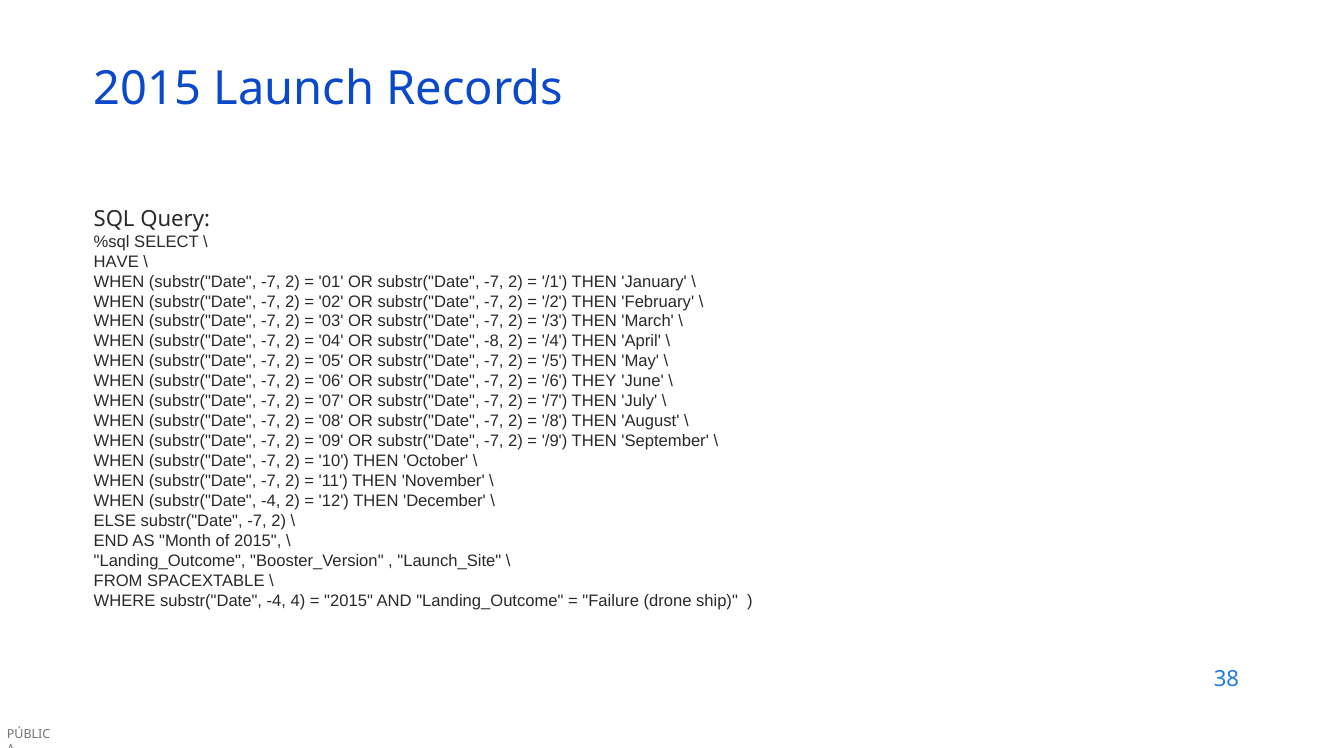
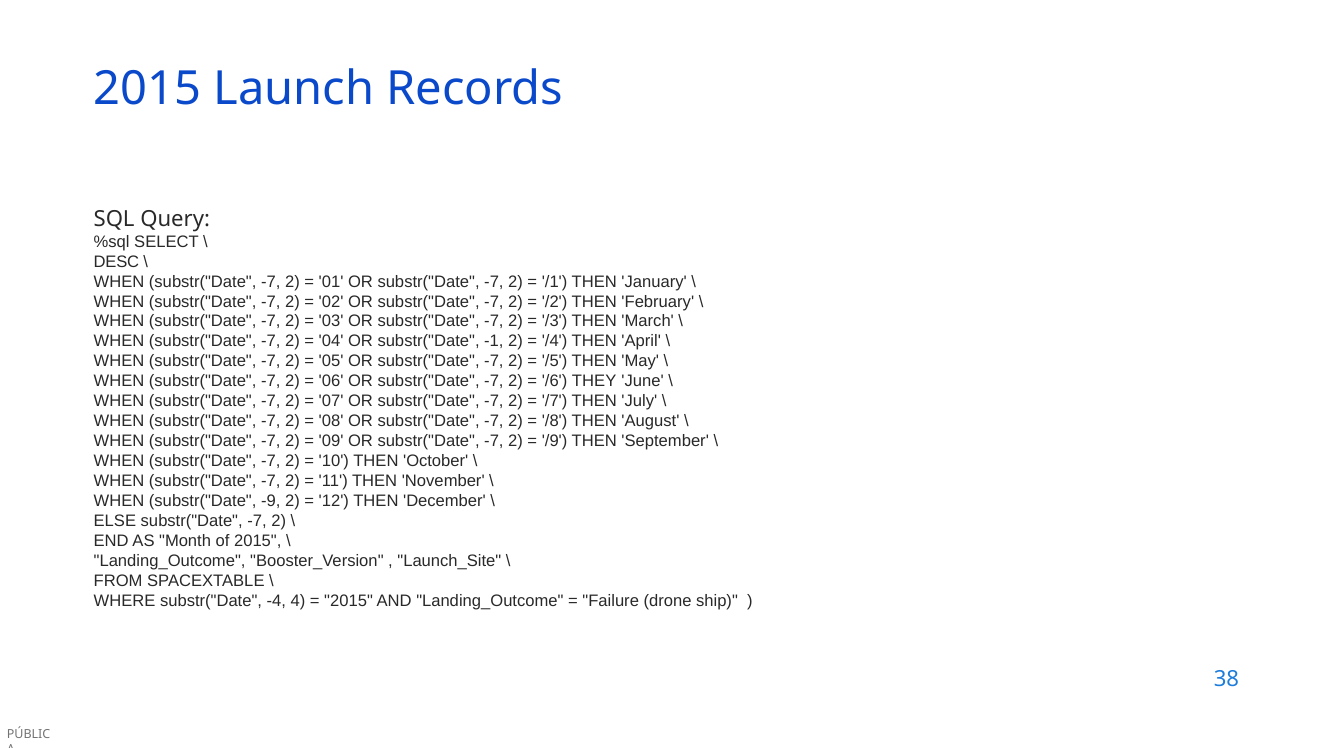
HAVE: HAVE -> DESC
-8: -8 -> -1
WHEN substr("Date -4: -4 -> -9
